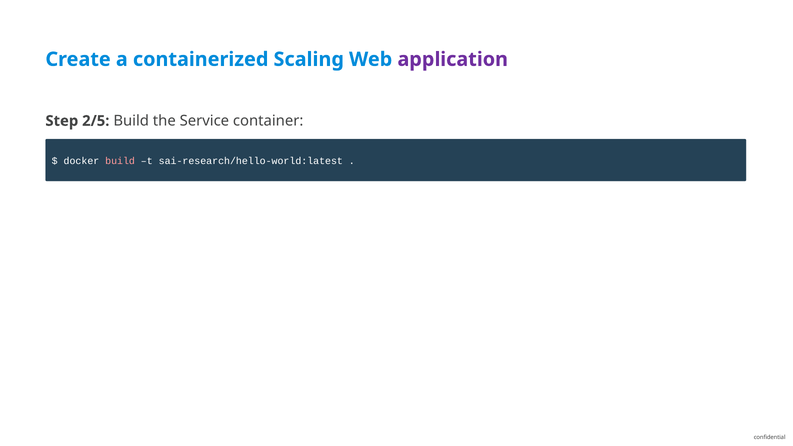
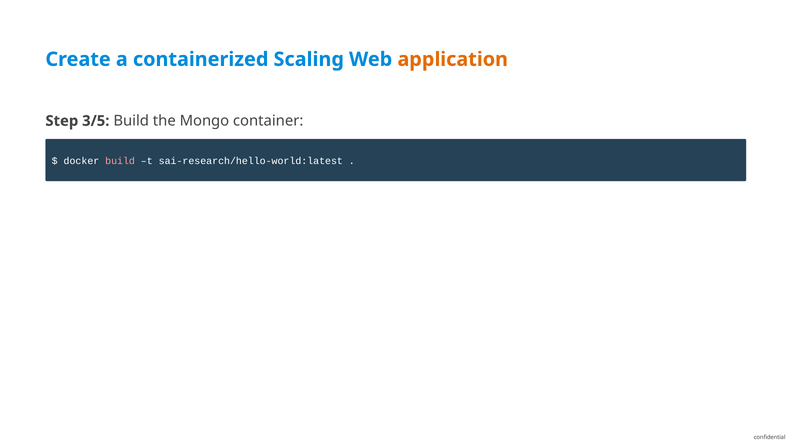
application colour: purple -> orange
2/5: 2/5 -> 3/5
Service: Service -> Mongo
